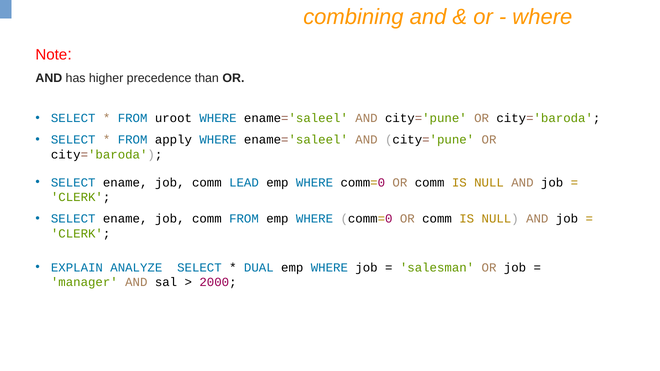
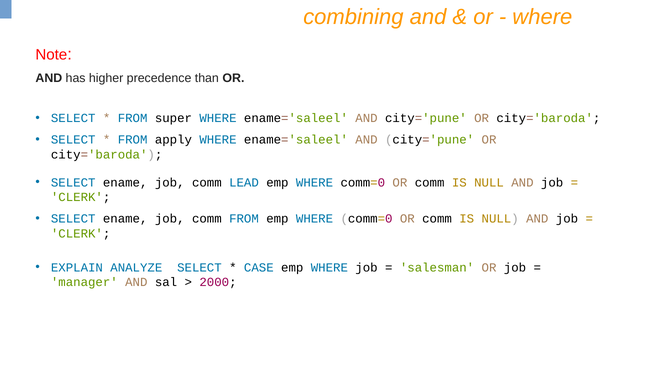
uroot: uroot -> super
DUAL: DUAL -> CASE
